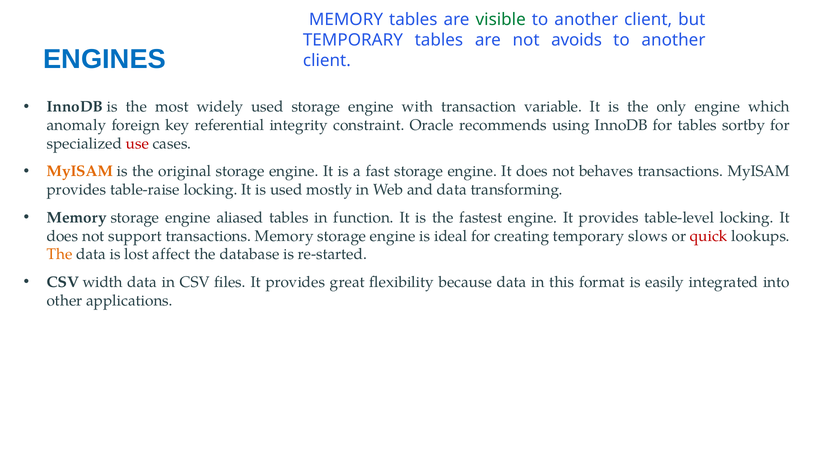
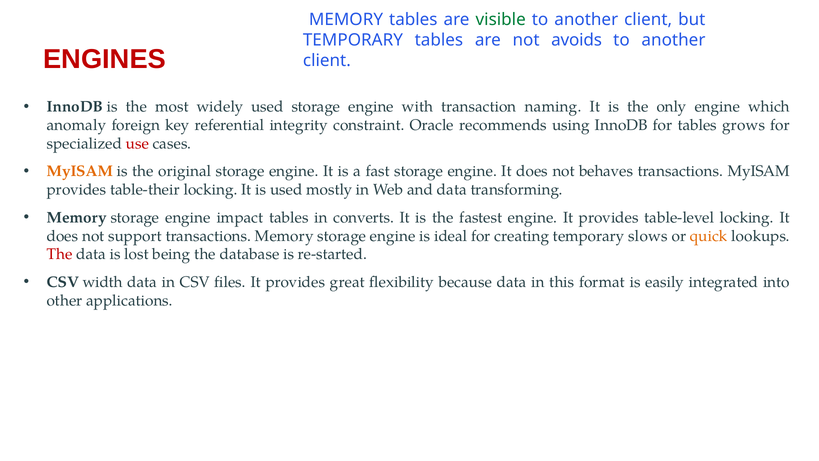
ENGINES colour: blue -> red
variable: variable -> naming
sortby: sortby -> grows
table-raise: table-raise -> table-their
aliased: aliased -> impact
function: function -> converts
quick colour: red -> orange
The at (60, 254) colour: orange -> red
affect: affect -> being
